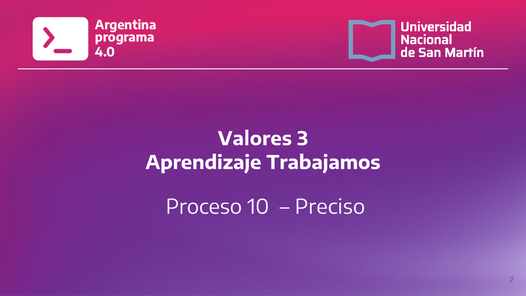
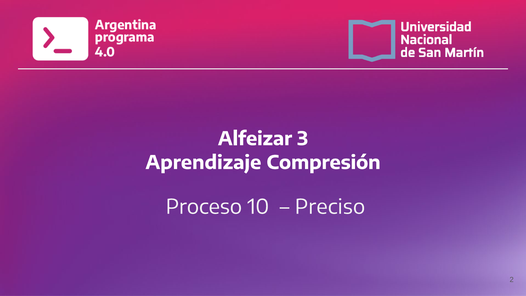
Valores: Valores -> Alfeizar
Trabajamos: Trabajamos -> Compresión
